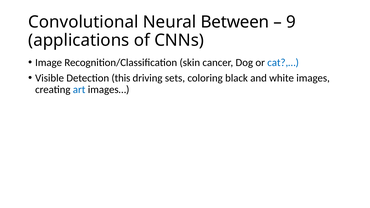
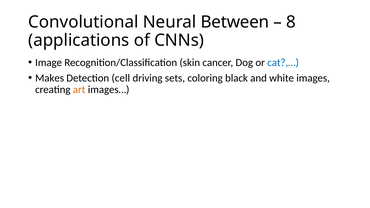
9: 9 -> 8
Visible: Visible -> Makes
this: this -> cell
art colour: blue -> orange
